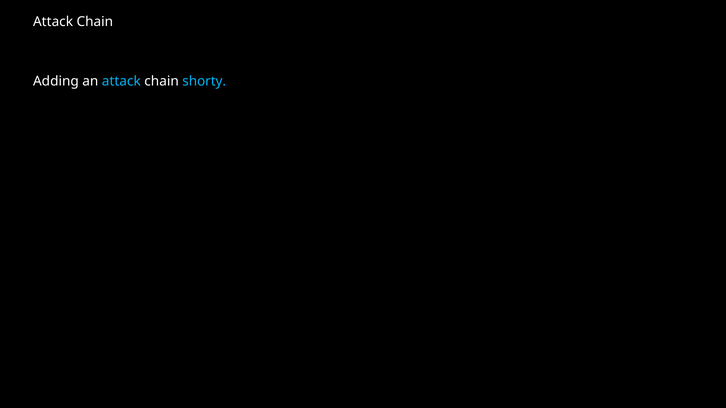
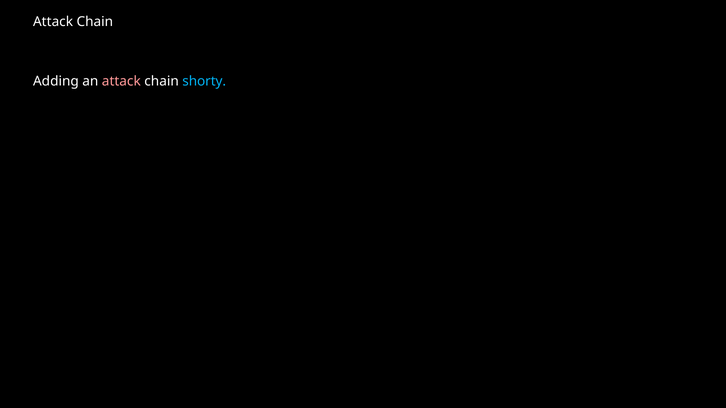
attack at (121, 81) colour: light blue -> pink
